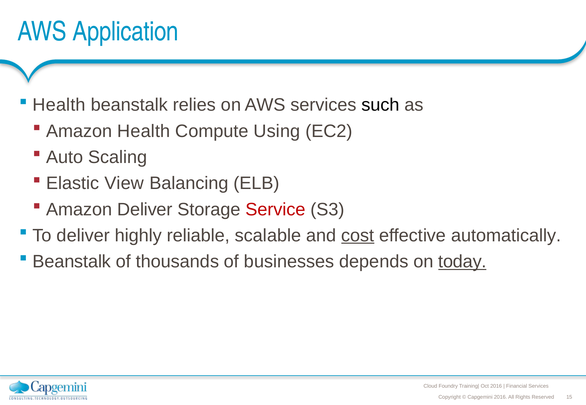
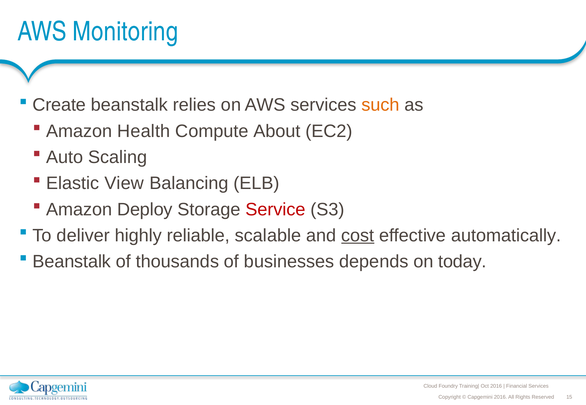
Application: Application -> Monitoring
Health at (59, 105): Health -> Create
such colour: black -> orange
Using: Using -> About
Amazon Deliver: Deliver -> Deploy
today underline: present -> none
